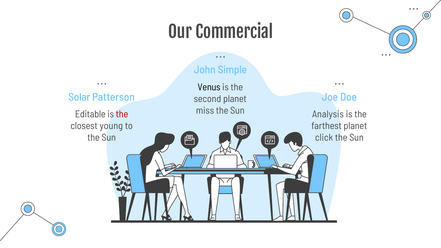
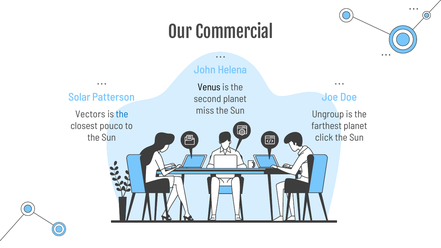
Simple: Simple -> Helena
Editable: Editable -> Vectors
the at (122, 114) colour: red -> blue
Analysis: Analysis -> Ungroup
young: young -> pouco
